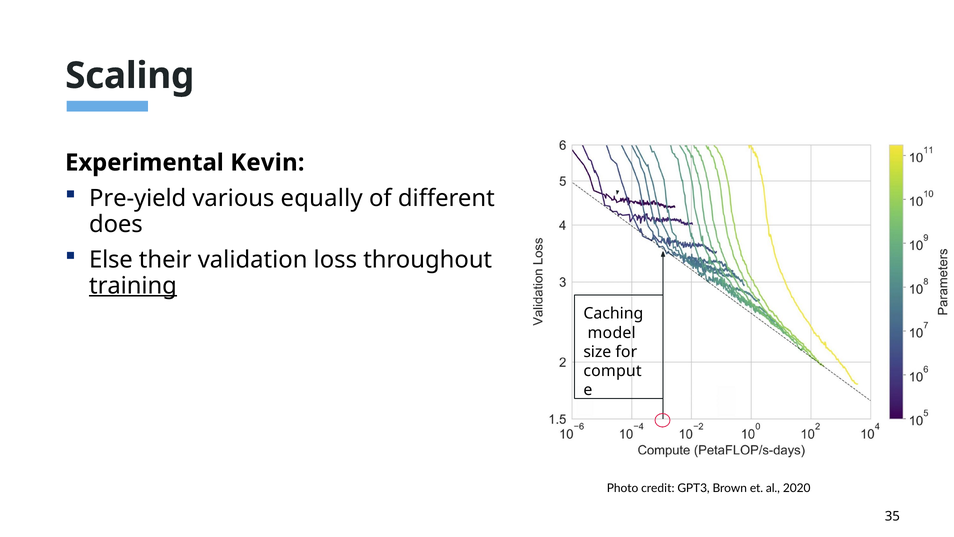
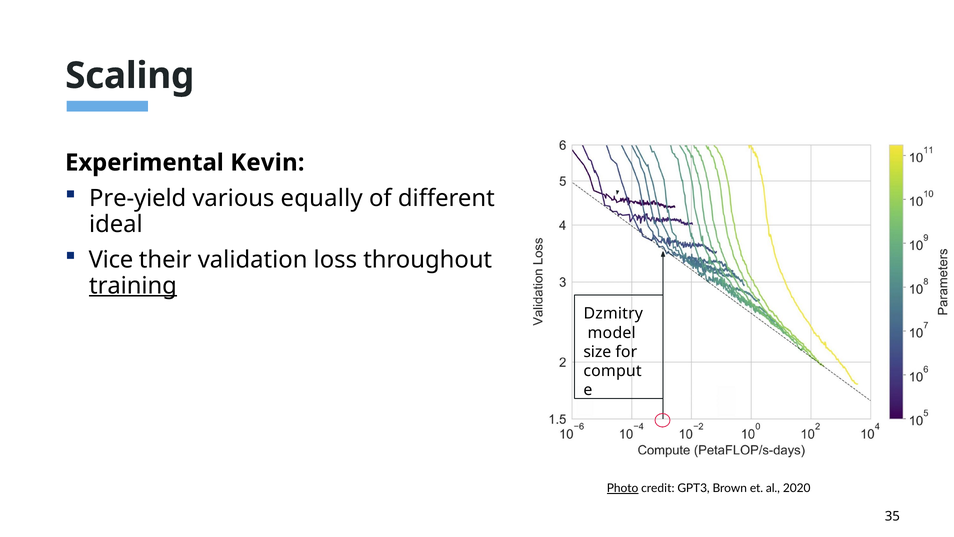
does: does -> ideal
Else: Else -> Vice
Caching: Caching -> Dzmitry
Photo underline: none -> present
